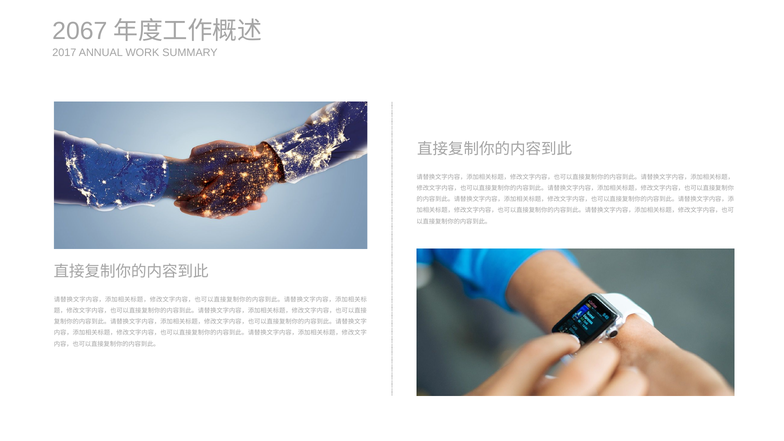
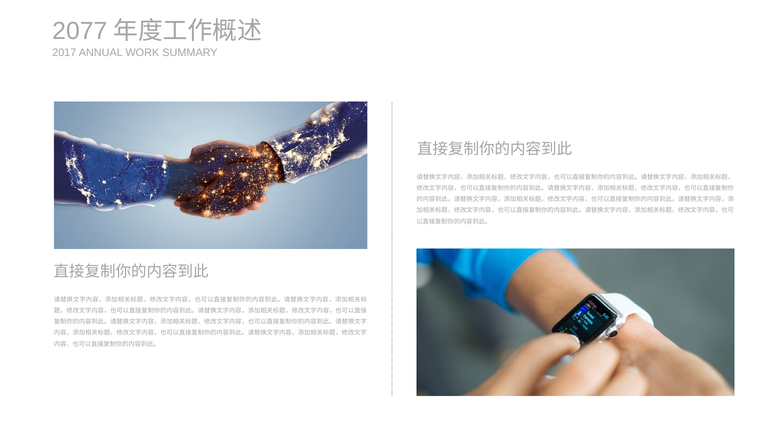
2067: 2067 -> 2077
